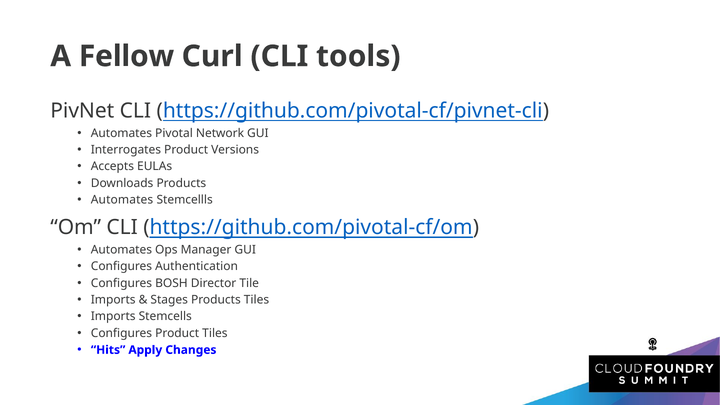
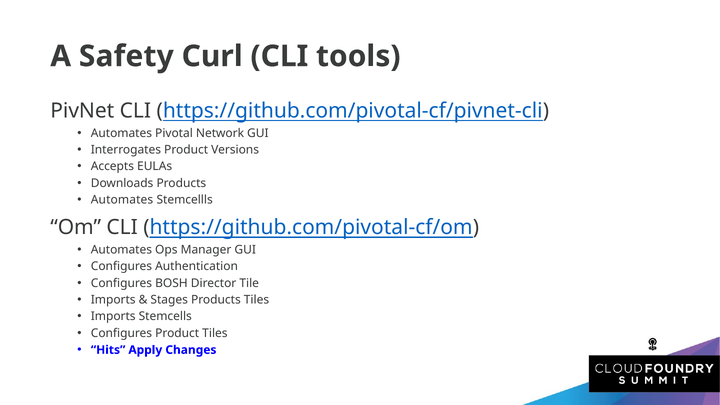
Fellow: Fellow -> Safety
